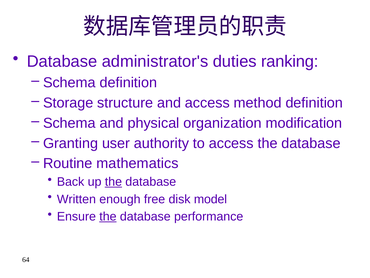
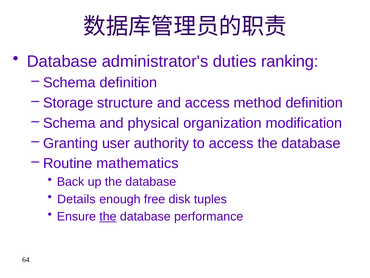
the at (113, 182) underline: present -> none
Written: Written -> Details
model: model -> tuples
